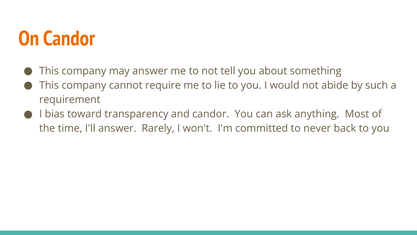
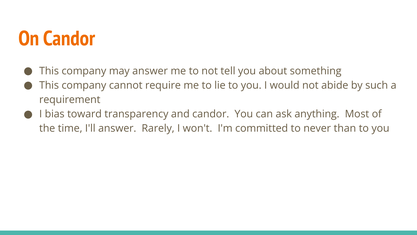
back: back -> than
